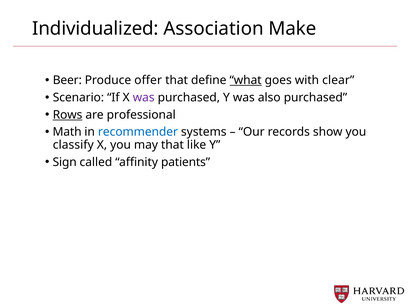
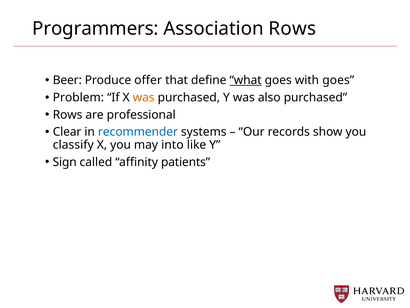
Individualized: Individualized -> Programmers
Association Make: Make -> Rows
with clear: clear -> goes
Scenario: Scenario -> Problem
was at (144, 97) colour: purple -> orange
Rows at (68, 115) underline: present -> none
Math: Math -> Clear
may that: that -> into
